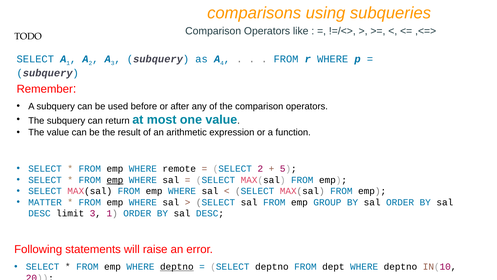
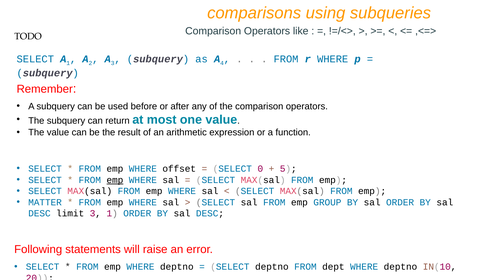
remote: remote -> offset
SELECT 2: 2 -> 0
deptno at (177, 266) underline: present -> none
